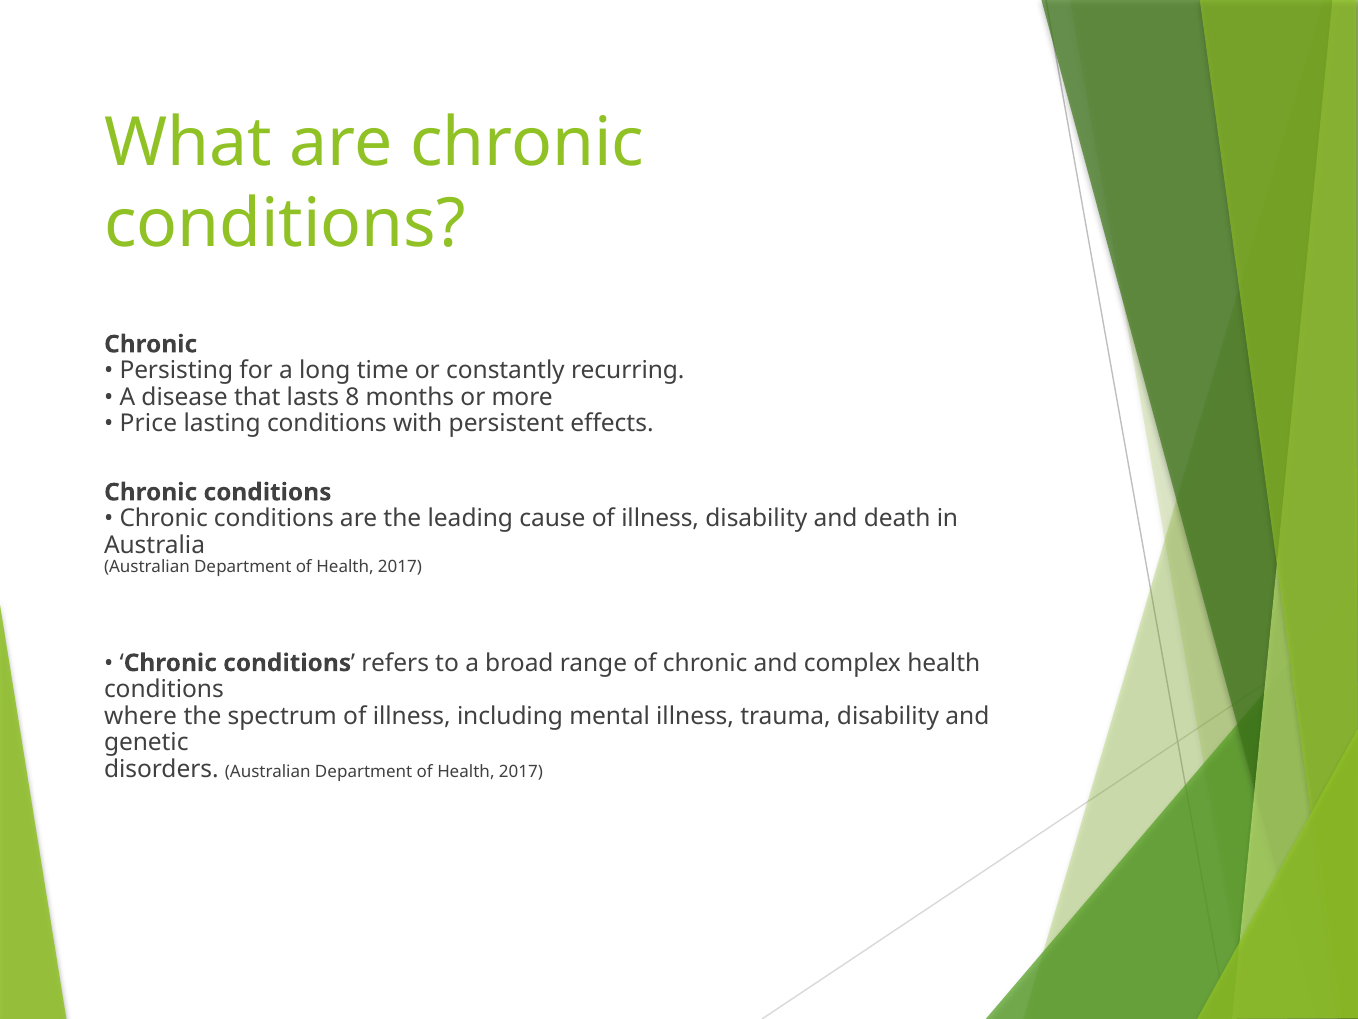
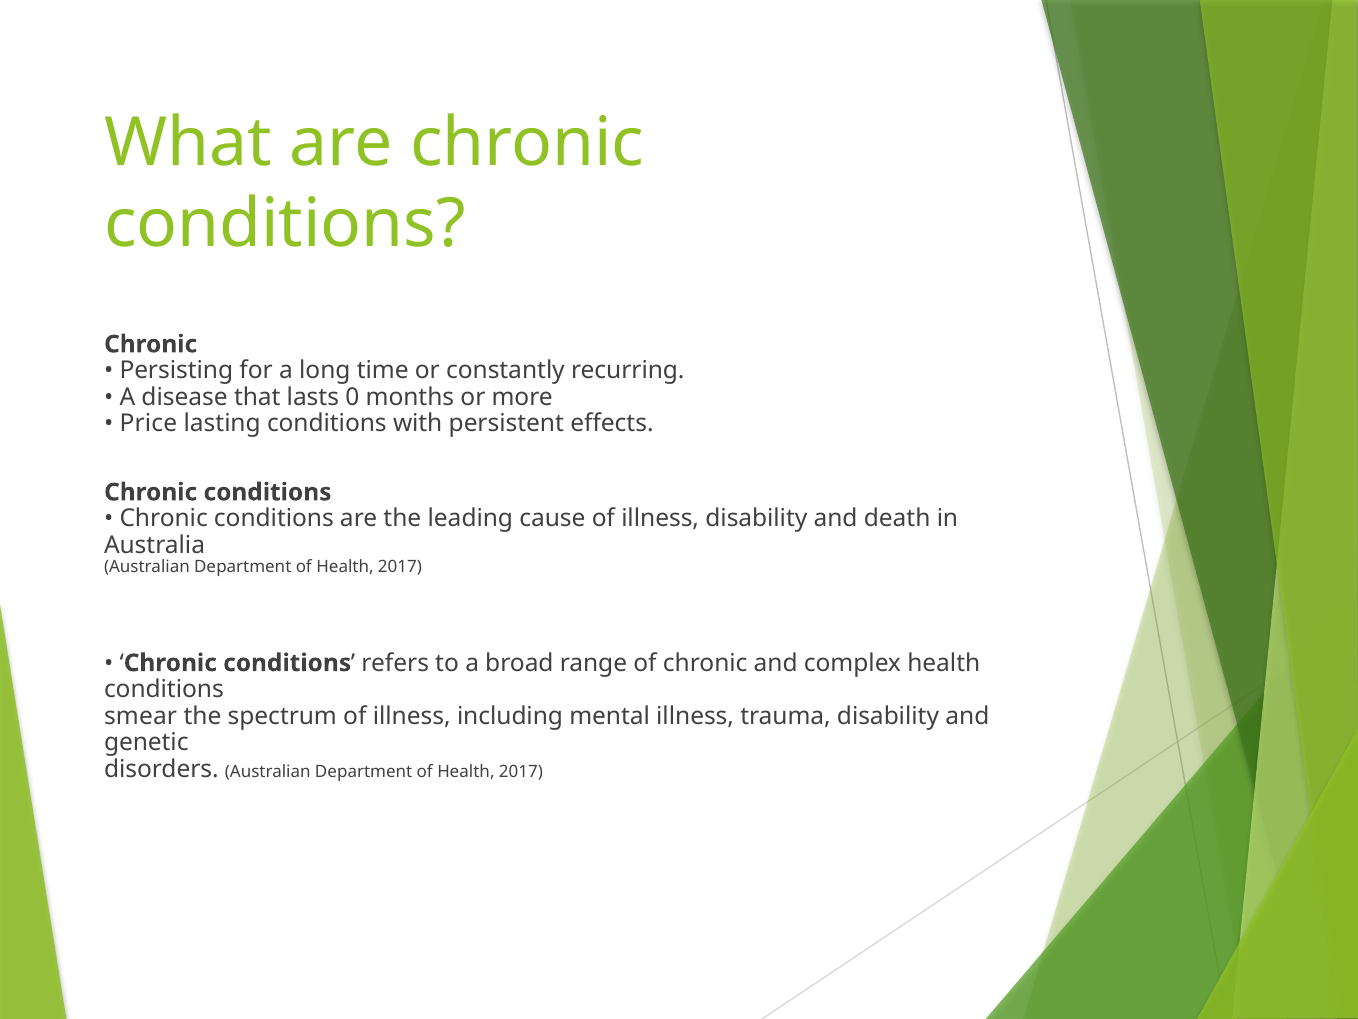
8: 8 -> 0
where: where -> smear
